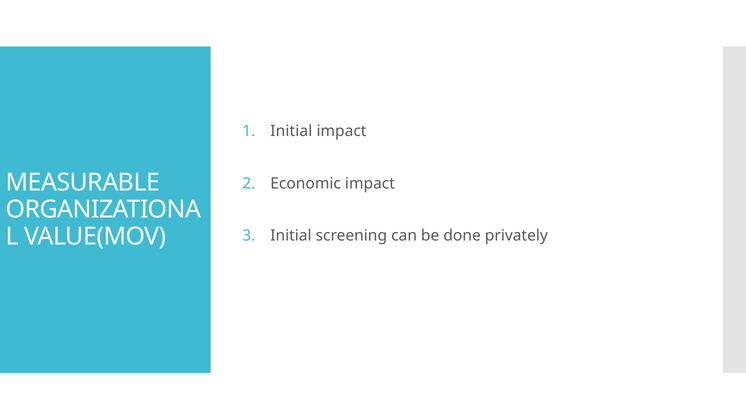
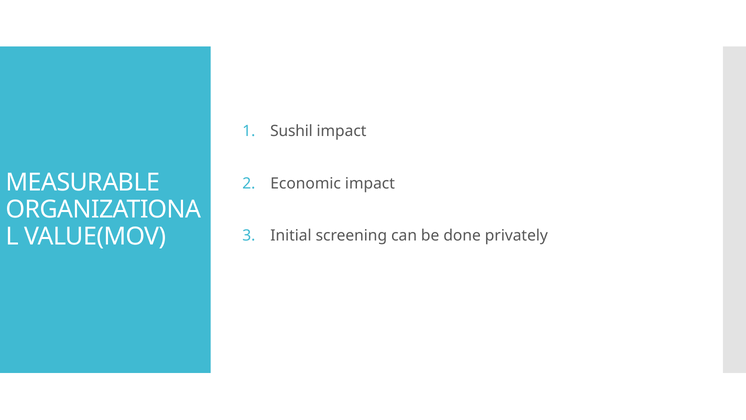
Initial at (291, 131): Initial -> Sushil
